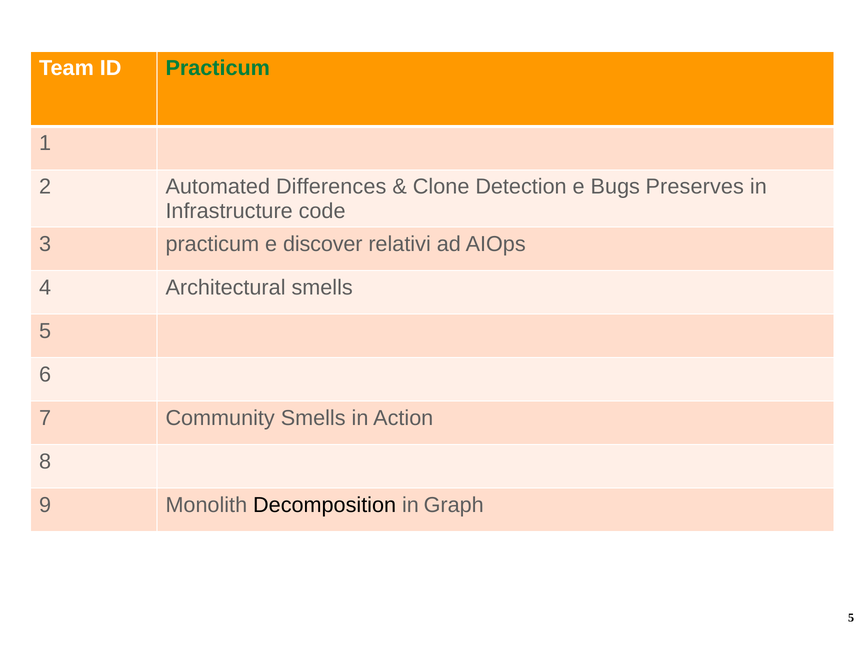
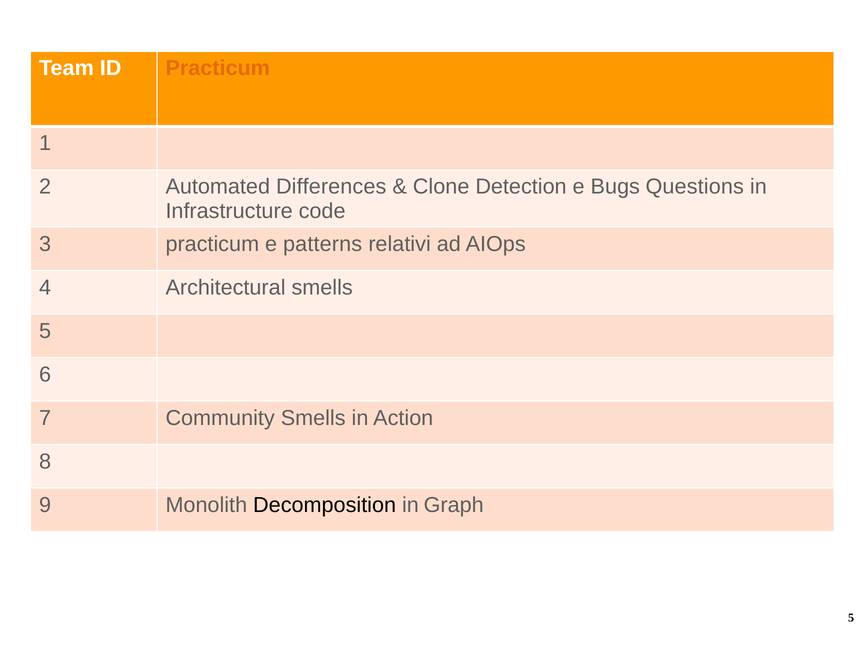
Practicum at (218, 68) colour: green -> orange
Preserves: Preserves -> Questions
discover: discover -> patterns
